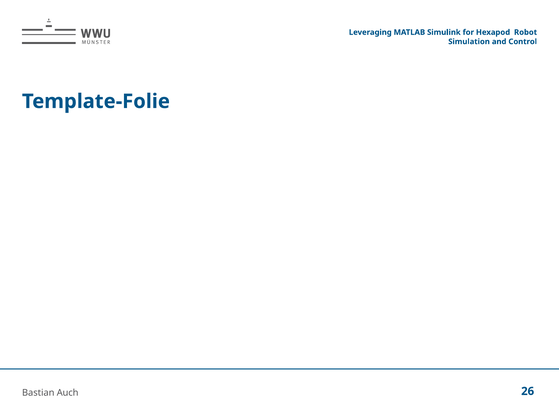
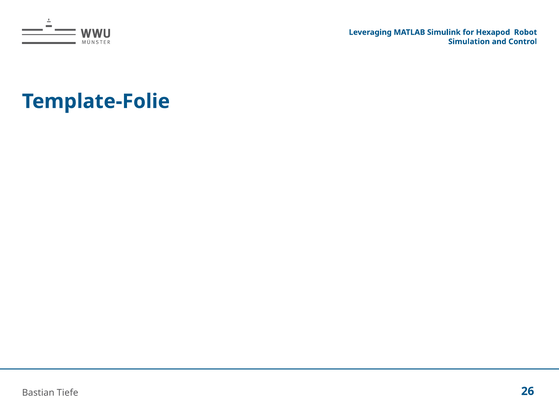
Auch: Auch -> Tiefe
